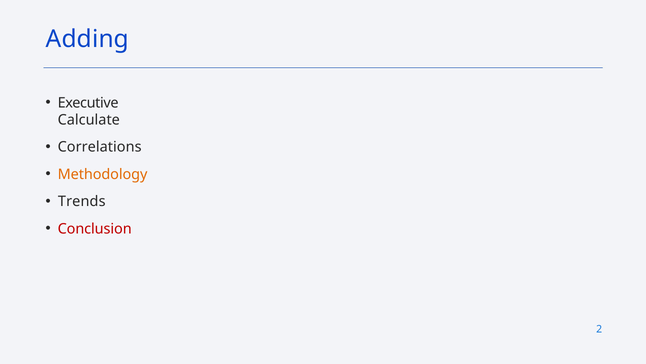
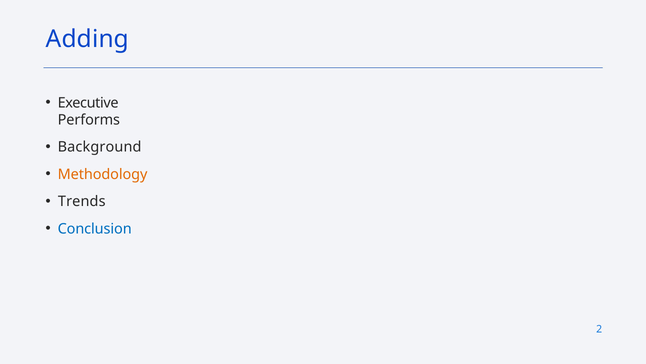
Calculate: Calculate -> Performs
Correlations: Correlations -> Background
Conclusion colour: red -> blue
